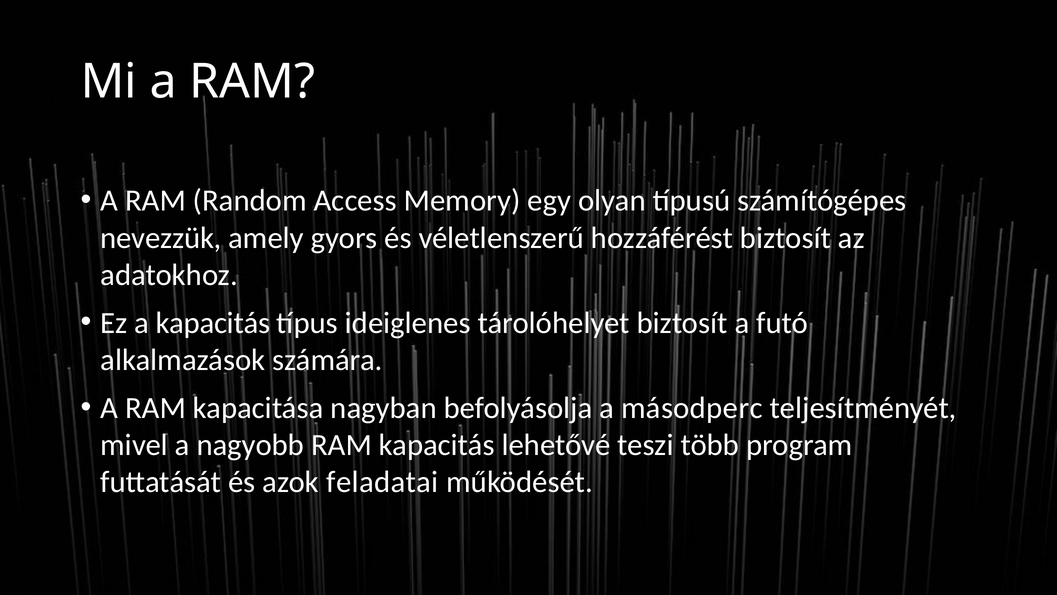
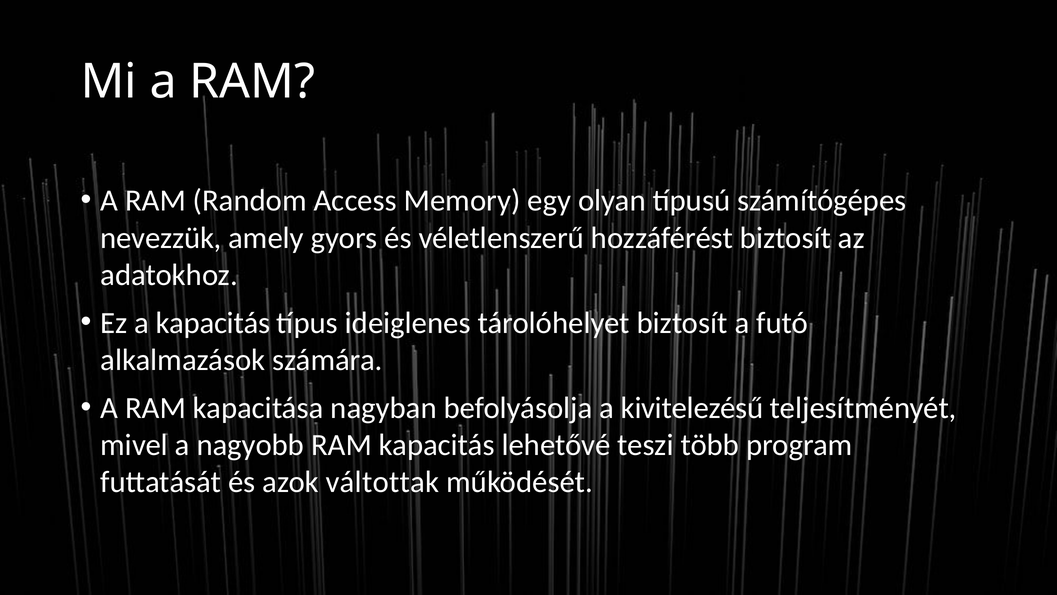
másodperc: másodperc -> kivitelezésű
feladatai: feladatai -> váltottak
